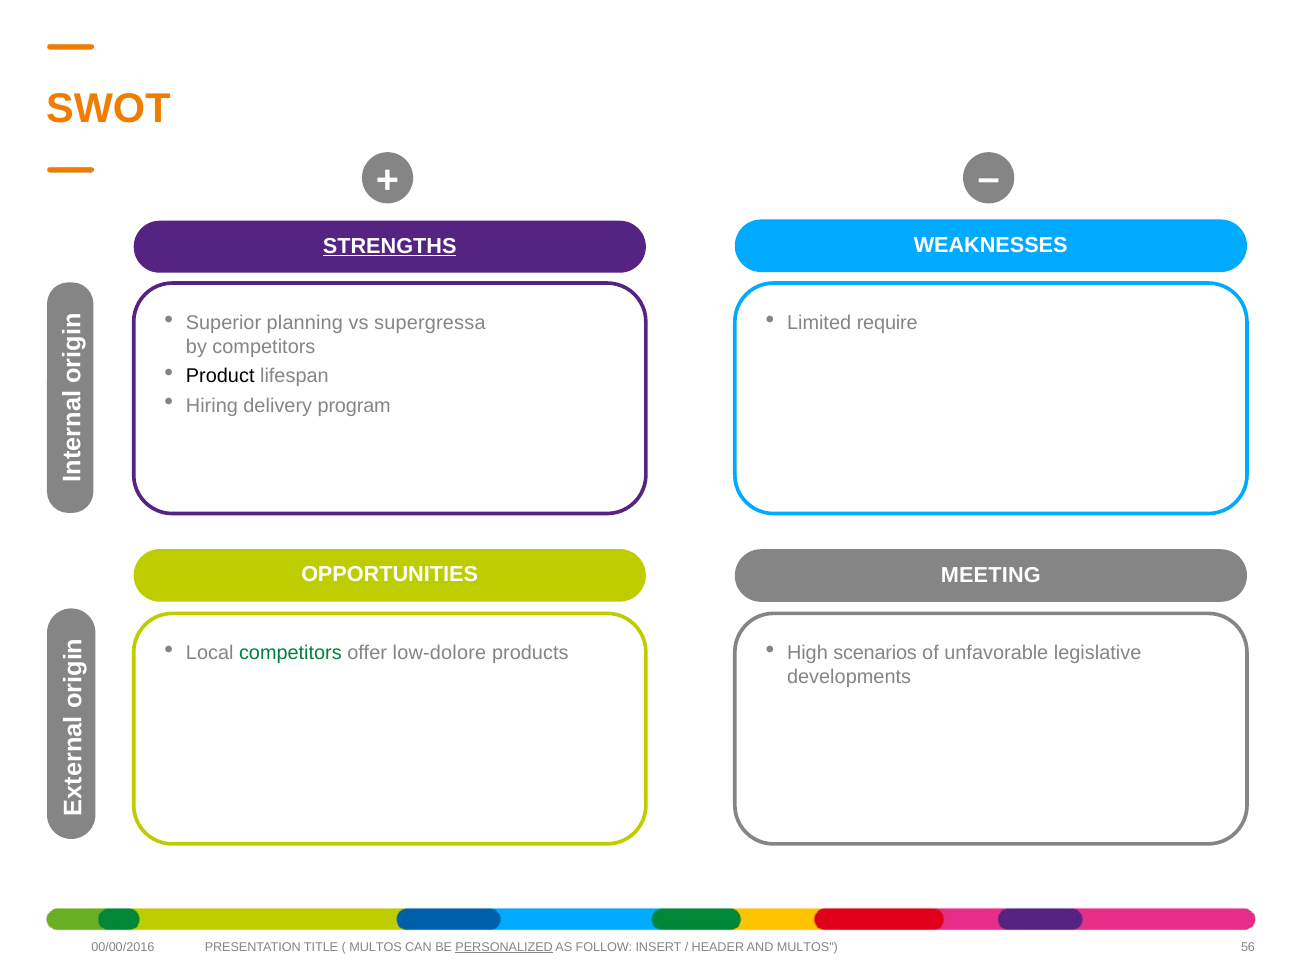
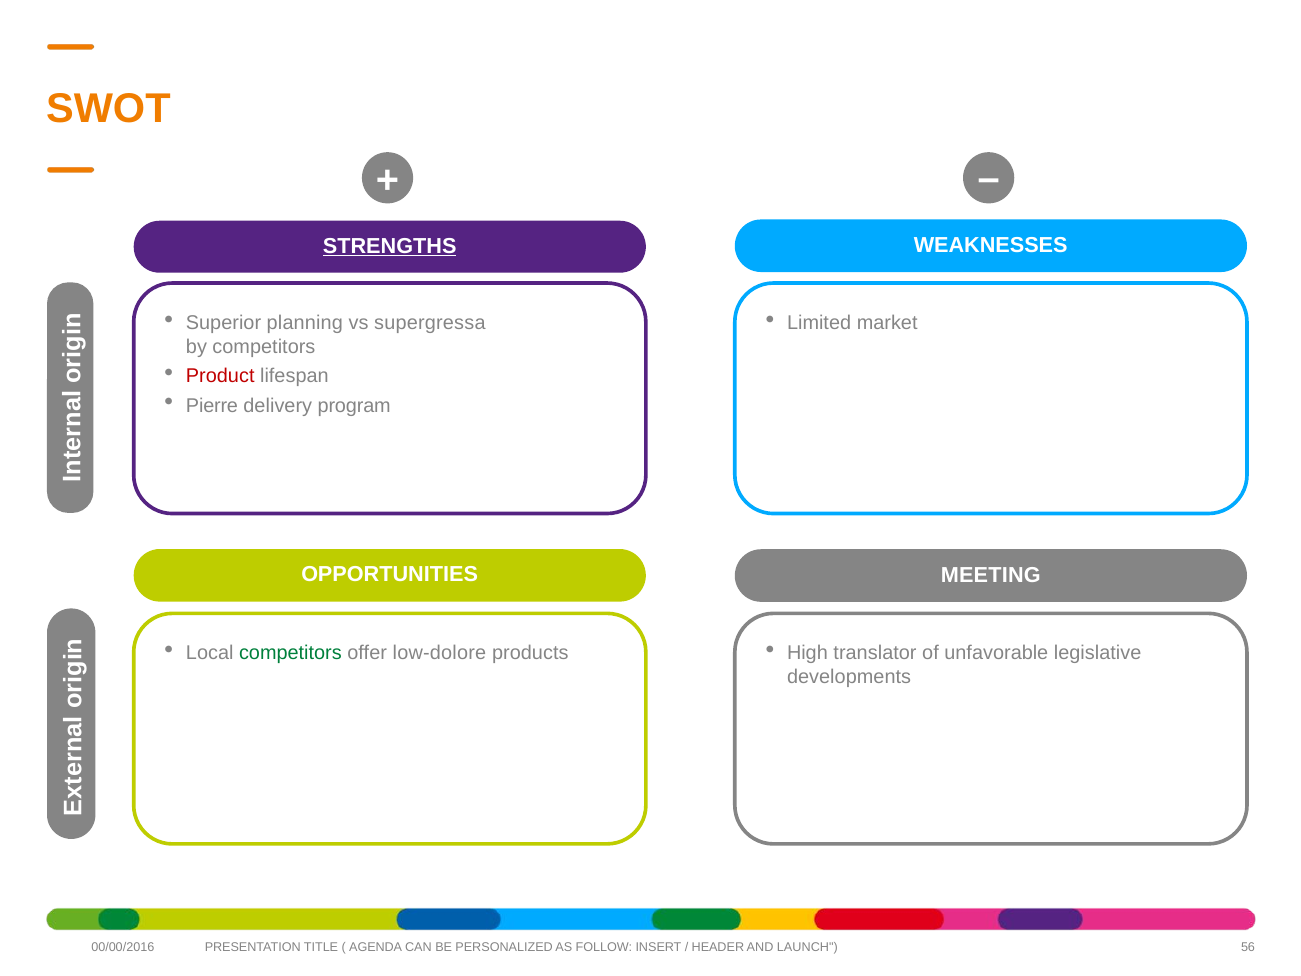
require: require -> market
Product colour: black -> red
Hiring: Hiring -> Pierre
scenarios: scenarios -> translator
MULTOS at (376, 947): MULTOS -> AGENDA
PERSONALIZED underline: present -> none
AND MULTOS: MULTOS -> LAUNCH
